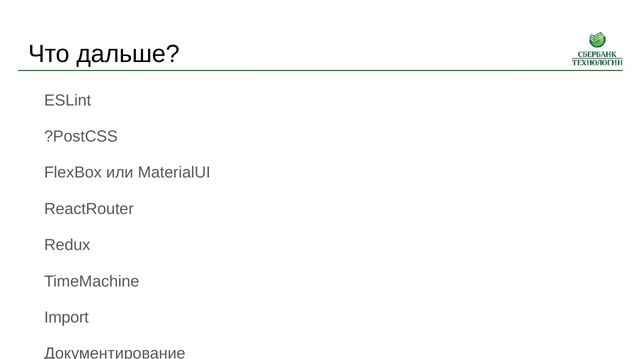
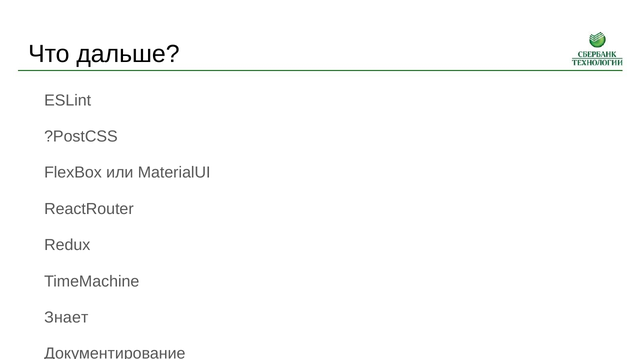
Import: Import -> Знает
